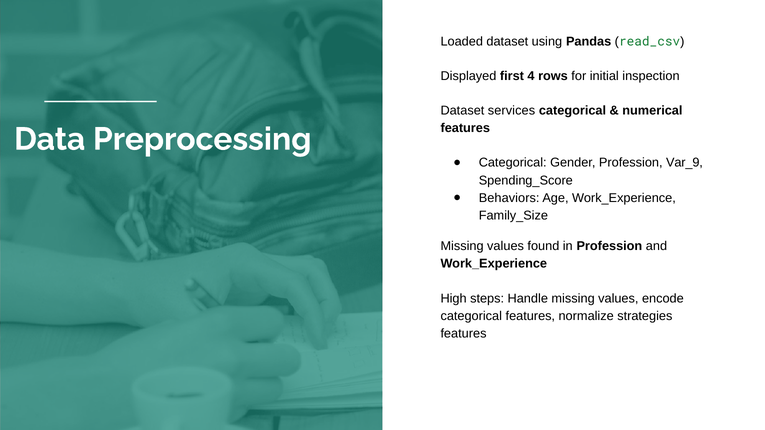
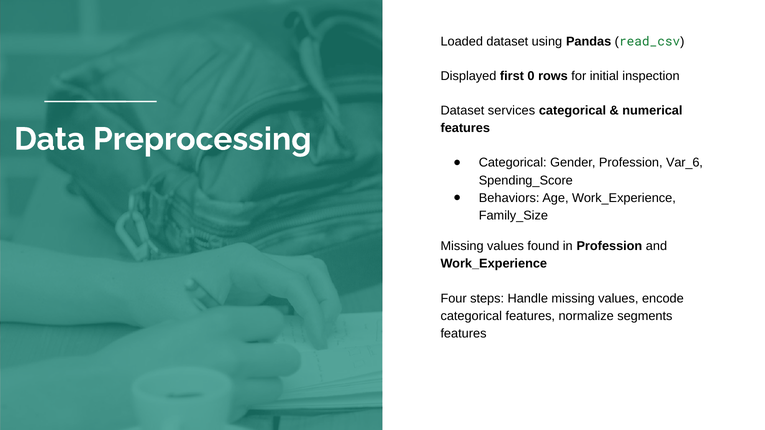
4: 4 -> 0
Var_9: Var_9 -> Var_6
High: High -> Four
strategies: strategies -> segments
